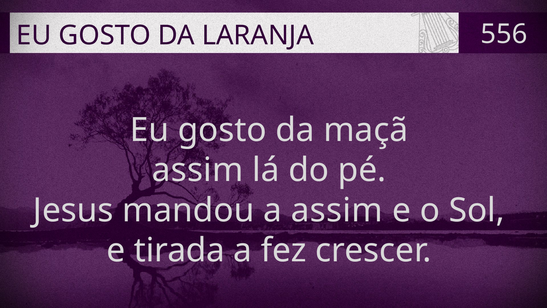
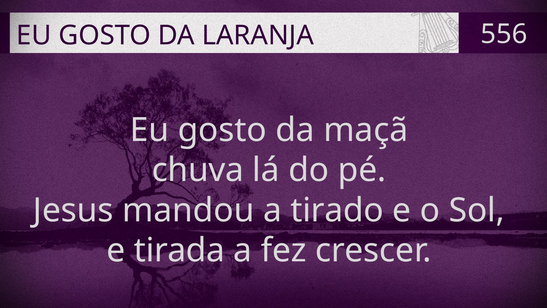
assim at (198, 170): assim -> chuva
a assim: assim -> tirado
